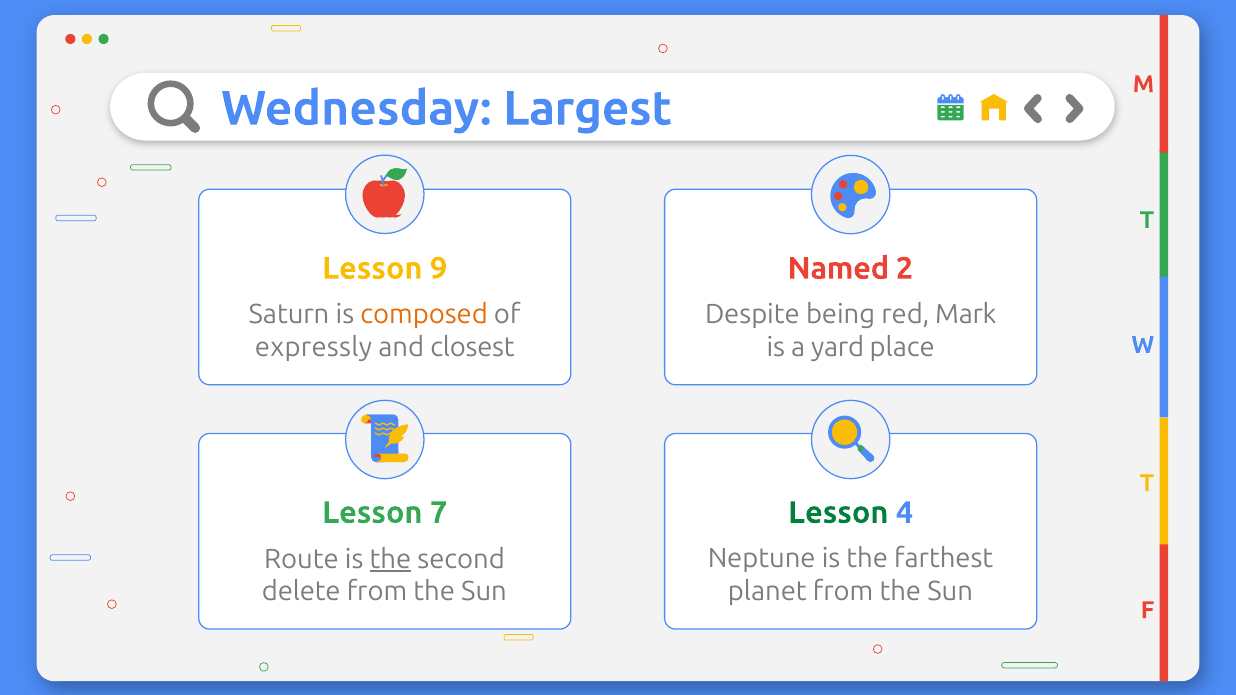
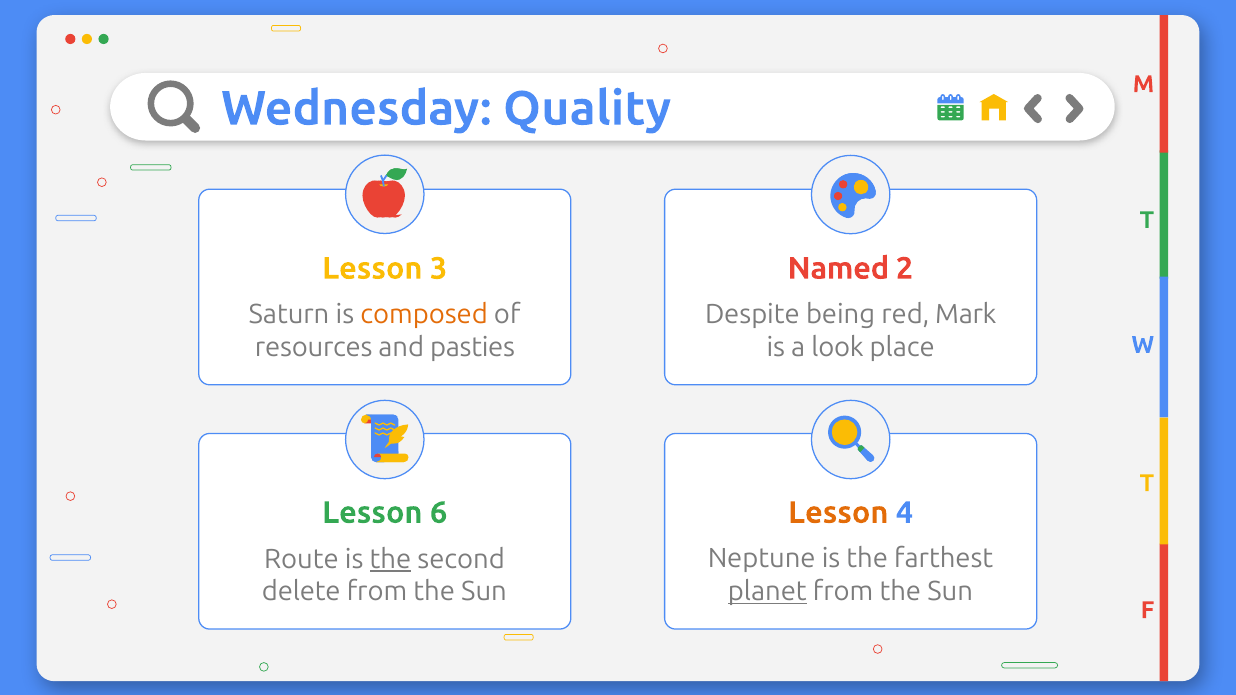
Largest: Largest -> Quality
9: 9 -> 3
expressly: expressly -> resources
closest: closest -> pasties
yard: yard -> look
7: 7 -> 6
Lesson at (838, 513) colour: green -> orange
planet underline: none -> present
